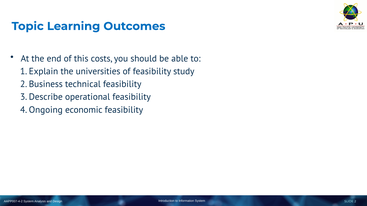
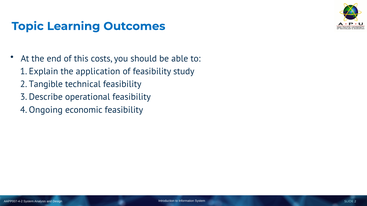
universities: universities -> application
Business: Business -> Tangible
